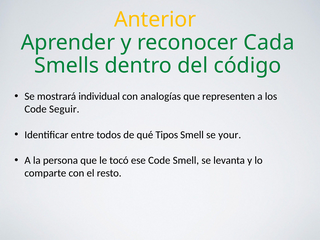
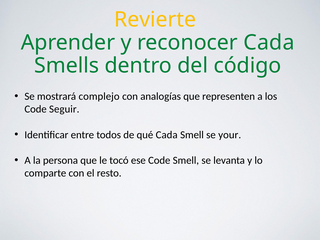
Anterior: Anterior -> Revierte
individual: individual -> complejo
qué Tipos: Tipos -> Cada
